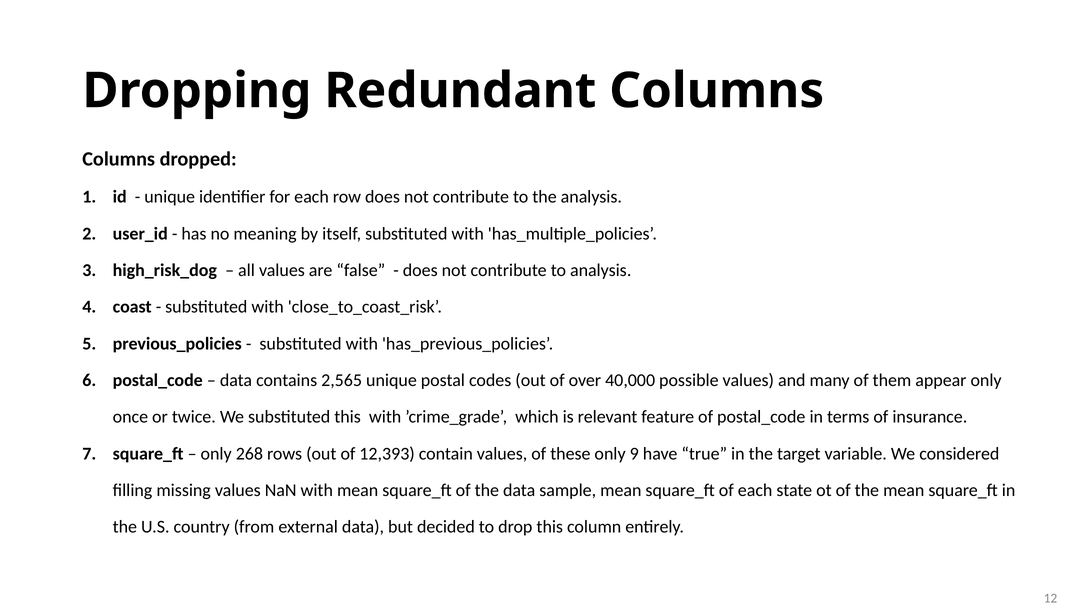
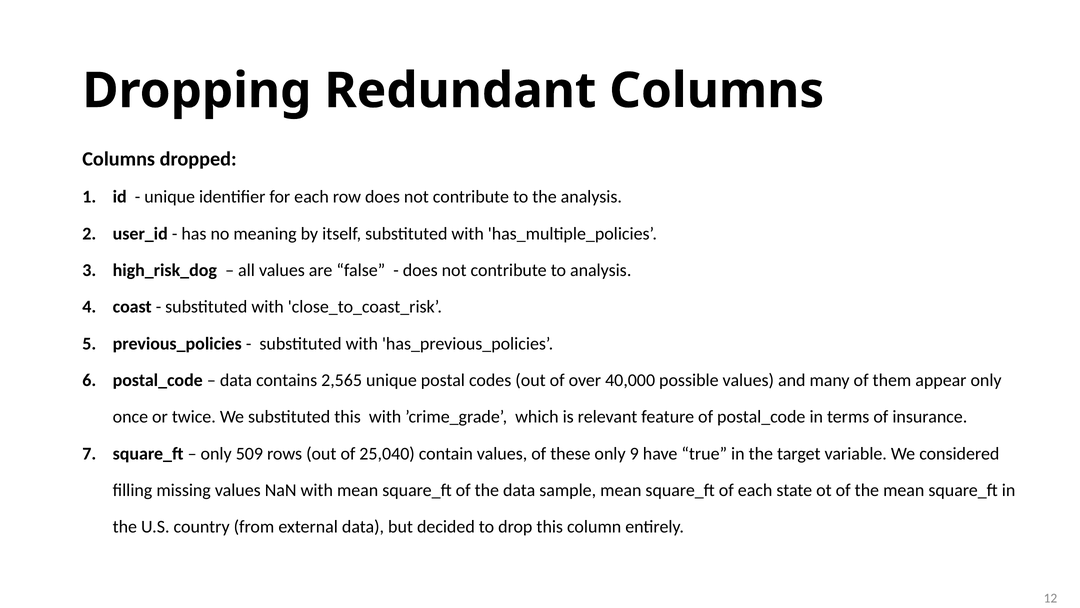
268: 268 -> 509
12,393: 12,393 -> 25,040
